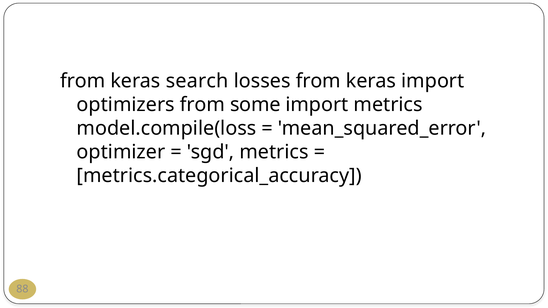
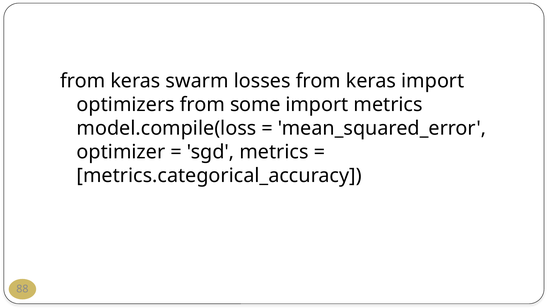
search: search -> swarm
